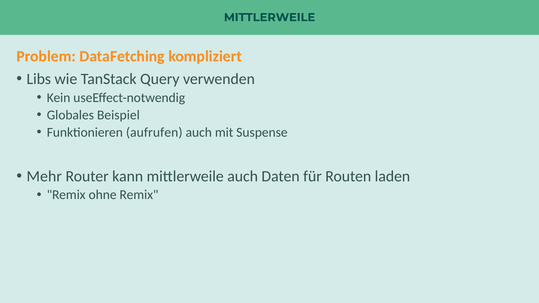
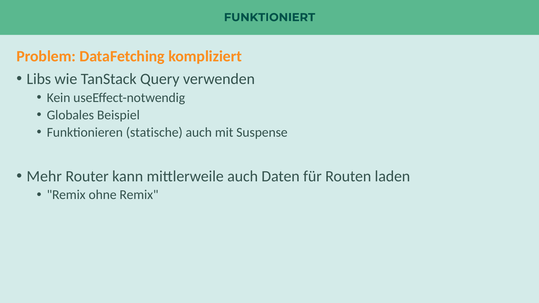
MITTLERWEILE at (270, 17): MITTLERWEILE -> FUNKTIONIERT
aufrufen: aufrufen -> statische
